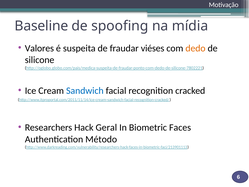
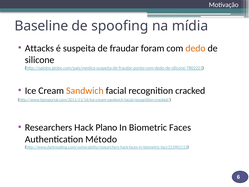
Valores: Valores -> Attacks
viéses: viéses -> foram
Sandwich colour: blue -> orange
Geral: Geral -> Plano
